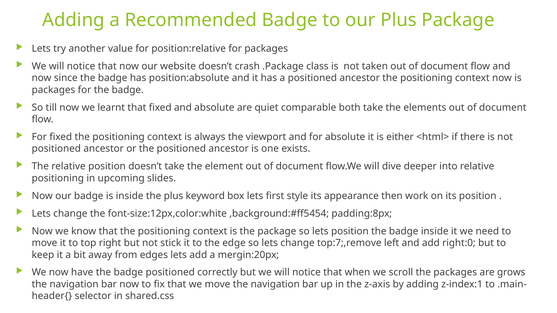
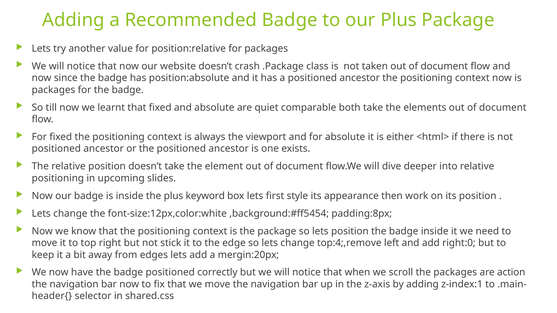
top:7;,remove: top:7;,remove -> top:4;,remove
grows: grows -> action
